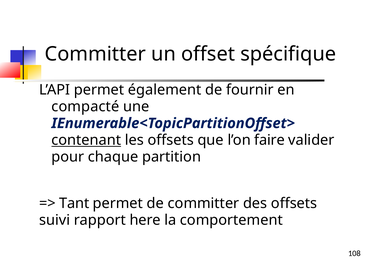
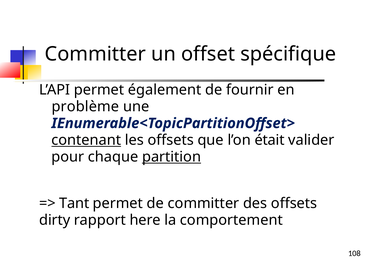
compacté: compacté -> problème
faire: faire -> était
partition underline: none -> present
suivi: suivi -> dirty
